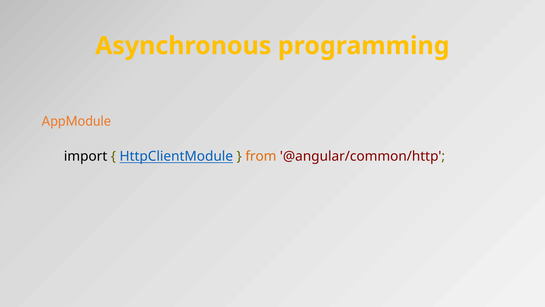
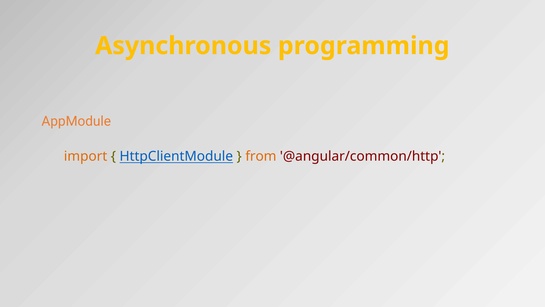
import colour: black -> orange
